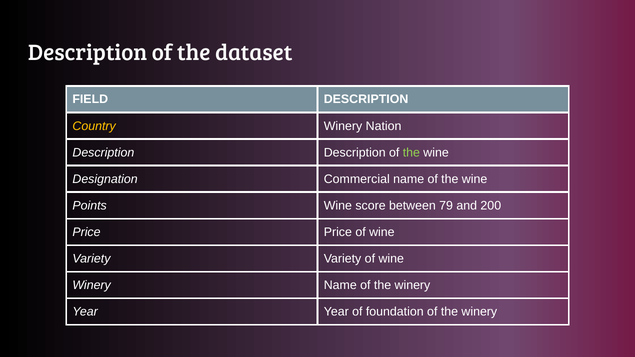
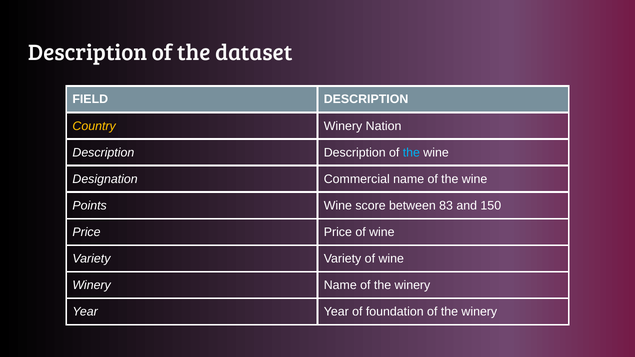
the at (411, 153) colour: light green -> light blue
79: 79 -> 83
200: 200 -> 150
